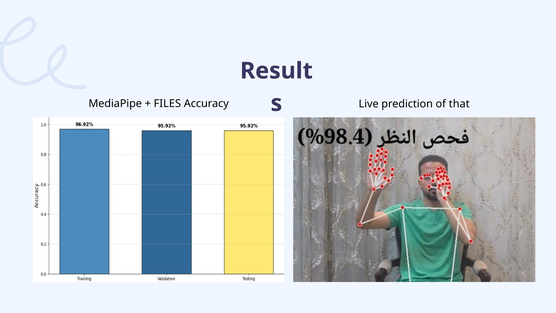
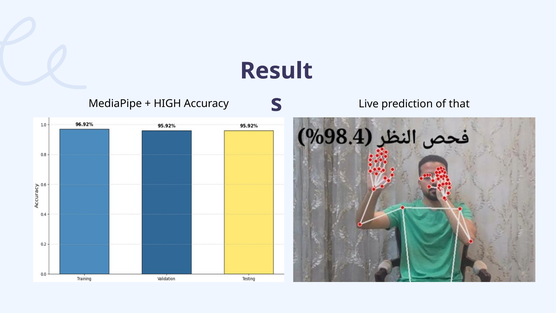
FILES: FILES -> HIGH
